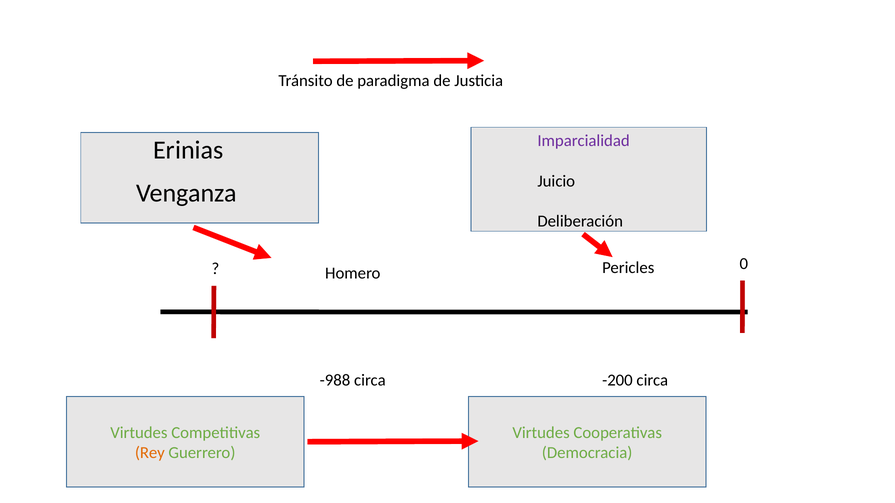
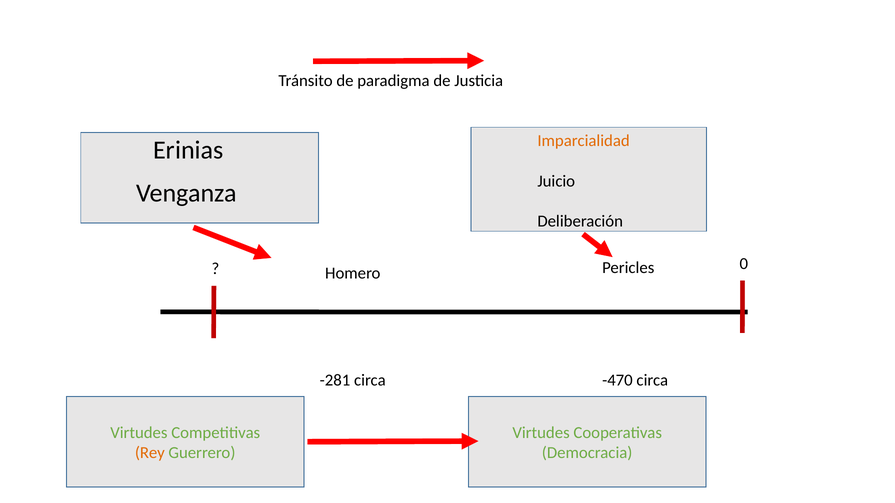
Imparcialidad colour: purple -> orange
-988: -988 -> -281
-200: -200 -> -470
